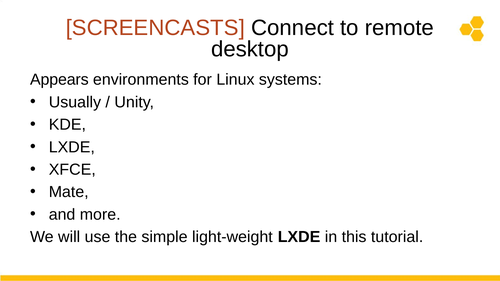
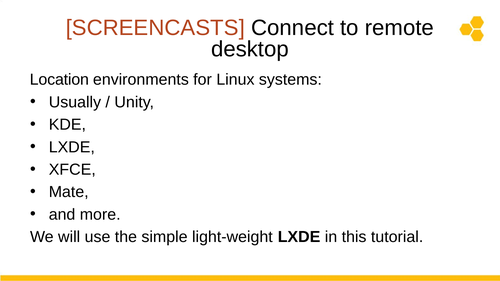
Appears: Appears -> Location
